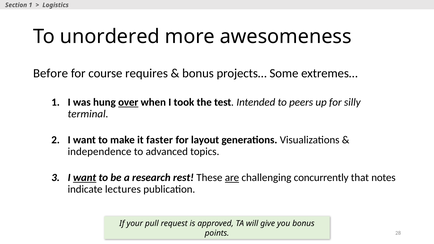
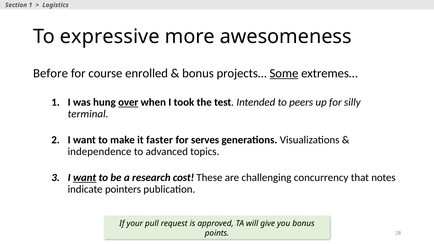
unordered: unordered -> expressive
requires: requires -> enrolled
Some underline: none -> present
layout: layout -> serves
rest: rest -> cost
are underline: present -> none
concurrently: concurrently -> concurrency
lectures: lectures -> pointers
